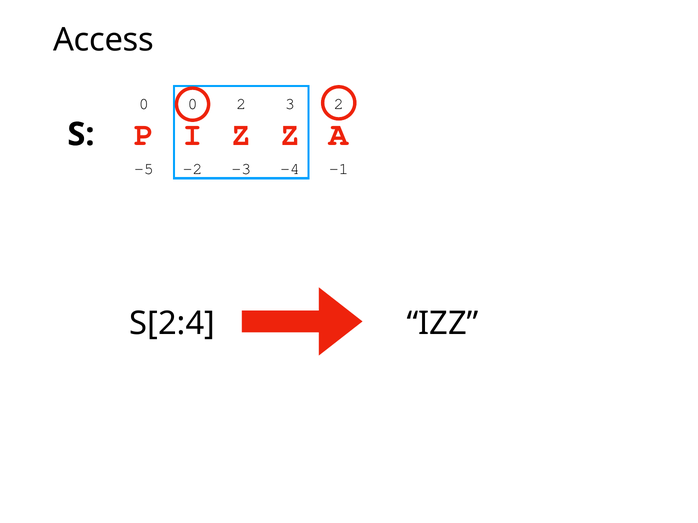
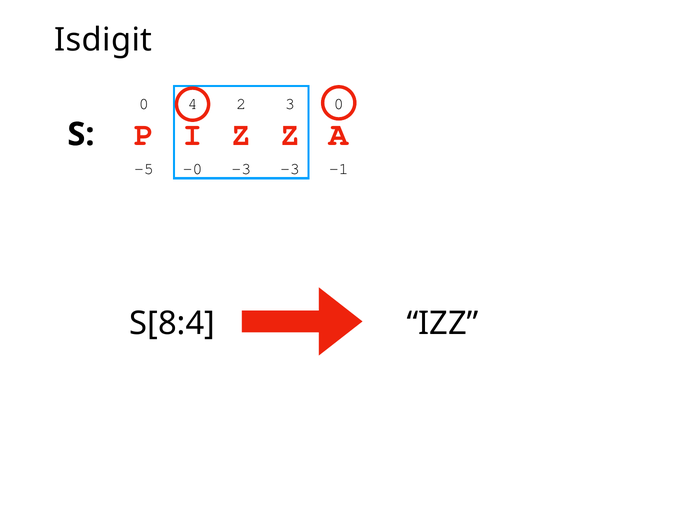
Access: Access -> Isdigit
0 0: 0 -> 4
3 2: 2 -> 0
-2: -2 -> -0
-3 -4: -4 -> -3
S[2:4: S[2:4 -> S[8:4
